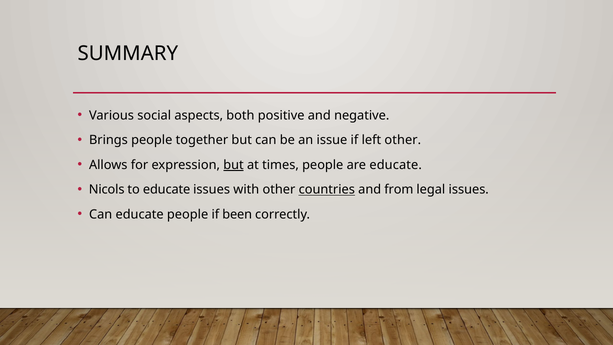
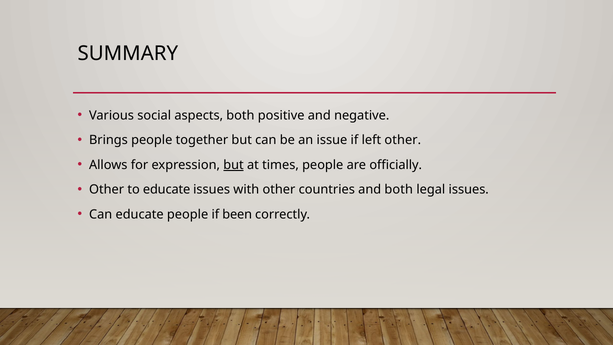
are educate: educate -> officially
Nicols at (107, 190): Nicols -> Other
countries underline: present -> none
and from: from -> both
